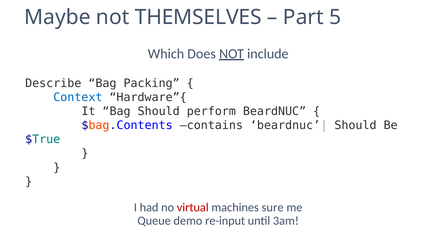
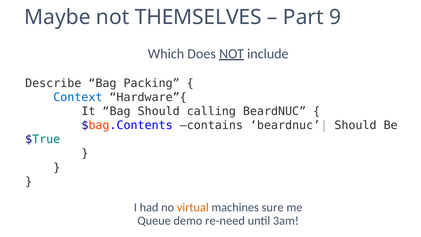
5: 5 -> 9
perform: perform -> calling
virtual colour: red -> orange
re-input: re-input -> re-need
